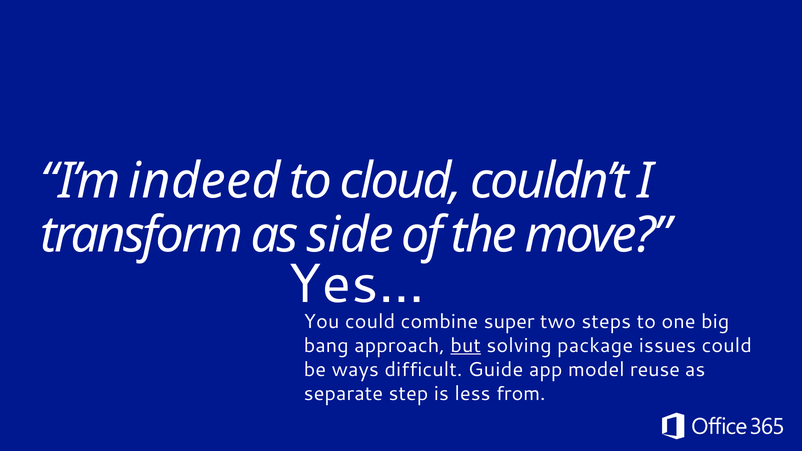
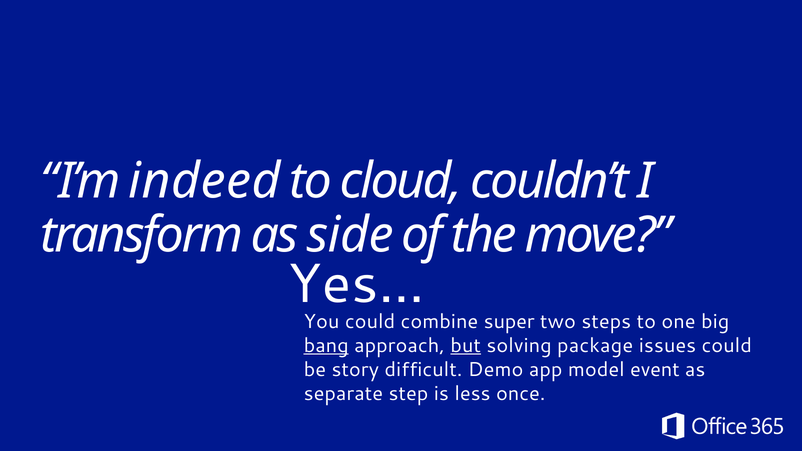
bang underline: none -> present
ways: ways -> story
Guide: Guide -> Demo
reuse: reuse -> event
from: from -> once
